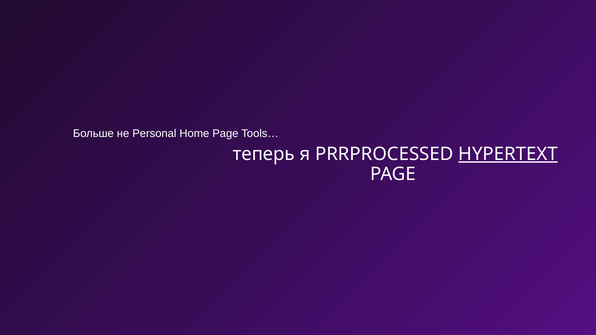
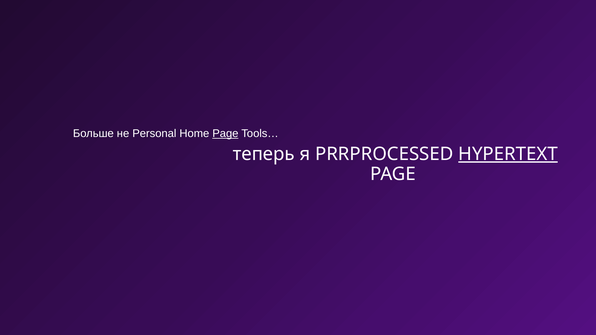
Page at (225, 134) underline: none -> present
